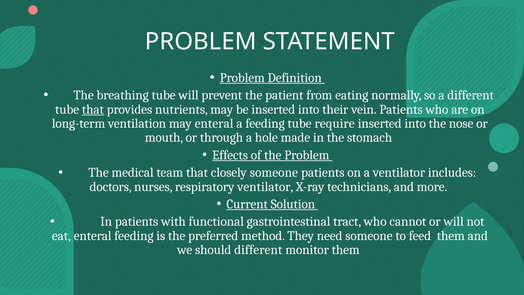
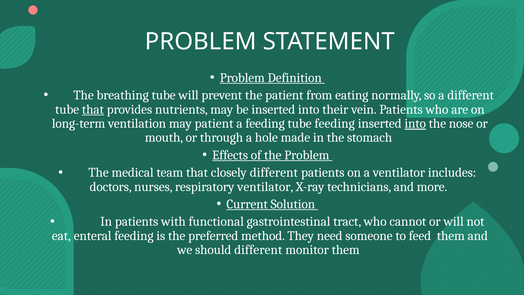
may enteral: enteral -> patient
tube require: require -> feeding
into at (415, 123) underline: none -> present
closely someone: someone -> different
